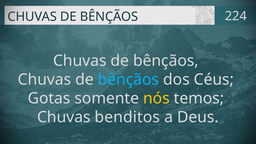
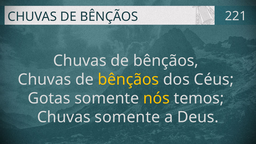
224: 224 -> 221
bênçãos at (128, 80) colour: light blue -> yellow
Chuvas benditos: benditos -> somente
